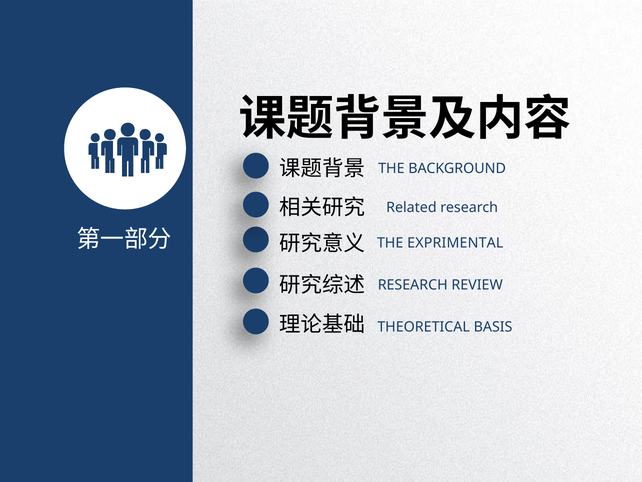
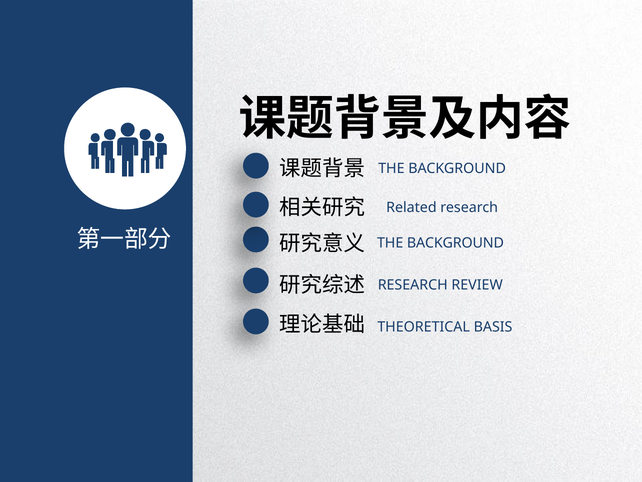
EXPRIMENTAL at (455, 243): EXPRIMENTAL -> BACKGROUND
